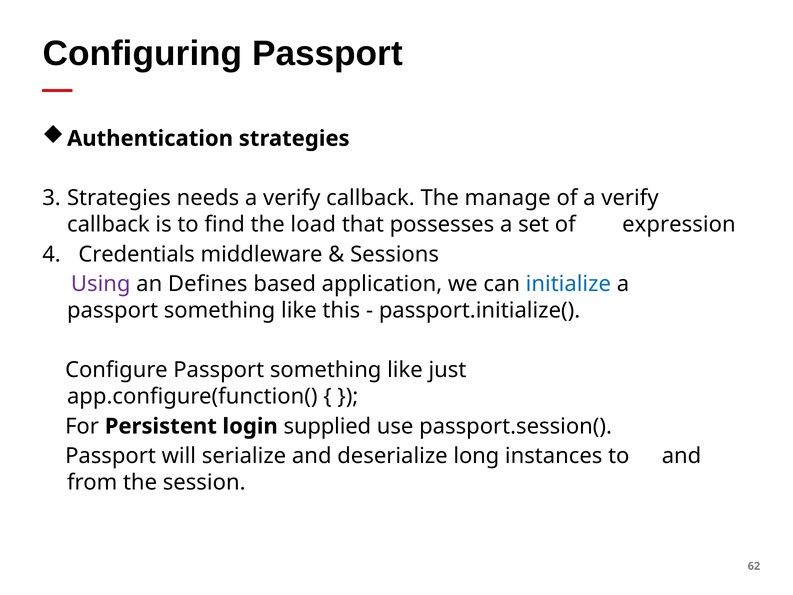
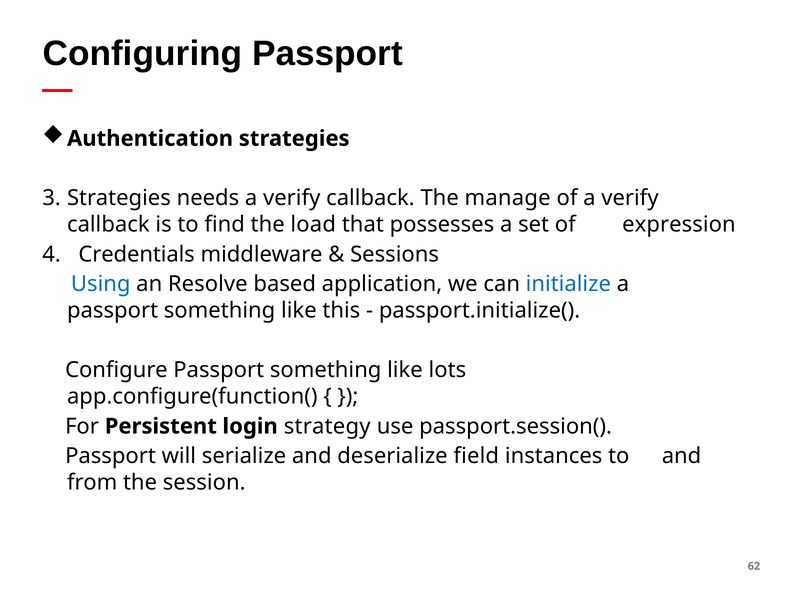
Using colour: purple -> blue
Defines: Defines -> Resolve
just: just -> lots
supplied: supplied -> strategy
long: long -> field
